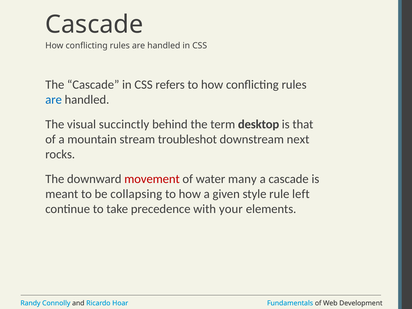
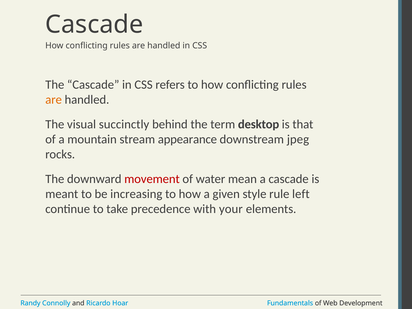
are at (54, 100) colour: blue -> orange
troubleshot: troubleshot -> appearance
next: next -> jpeg
many: many -> mean
collapsing: collapsing -> increasing
